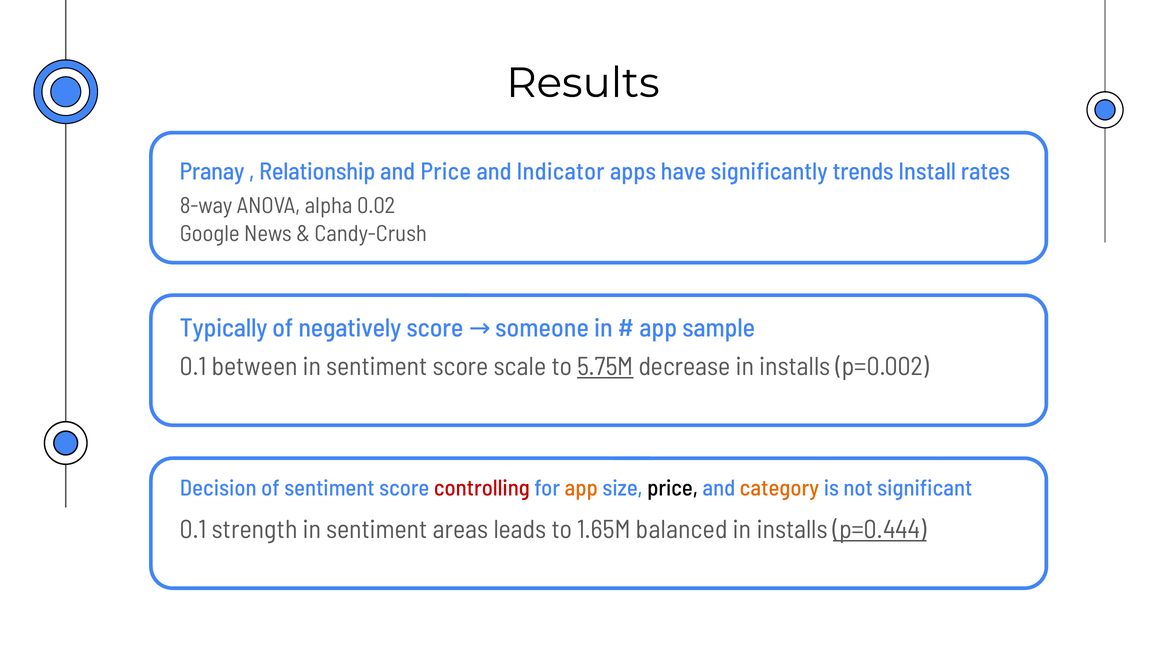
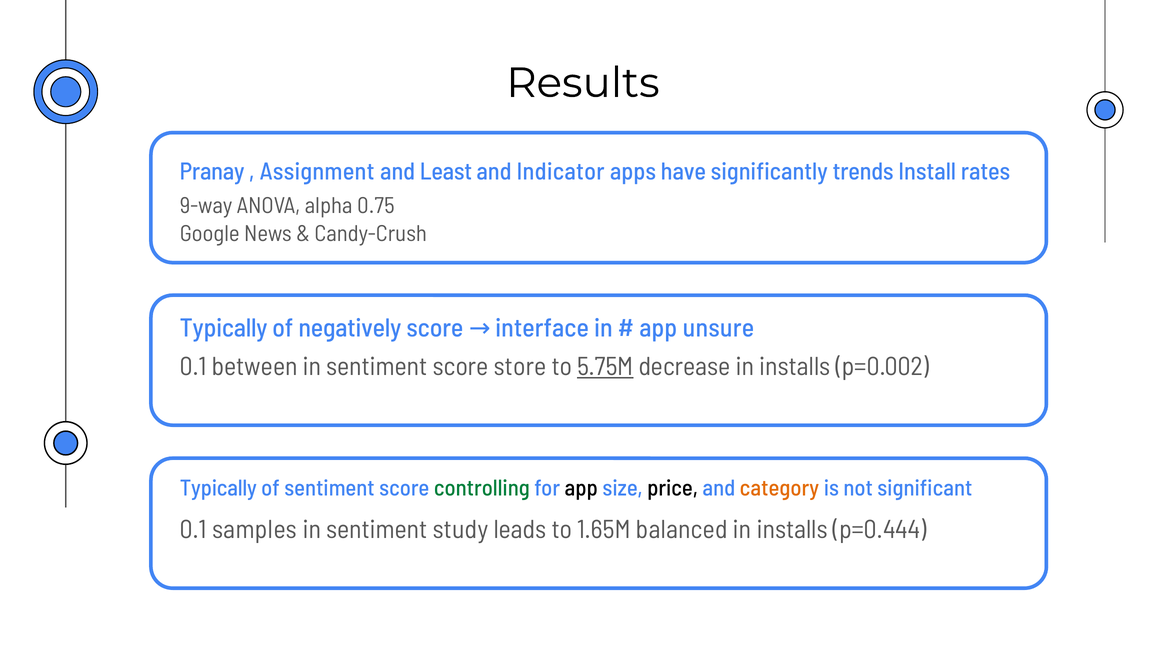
Relationship: Relationship -> Assignment
and Price: Price -> Least
8-way: 8-way -> 9-way
0.02: 0.02 -> 0.75
someone: someone -> interface
sample: sample -> unsure
scale: scale -> store
Decision at (218, 488): Decision -> Typically
controlling colour: red -> green
app at (581, 488) colour: orange -> black
strength: strength -> samples
areas: areas -> study
p=0.444 underline: present -> none
